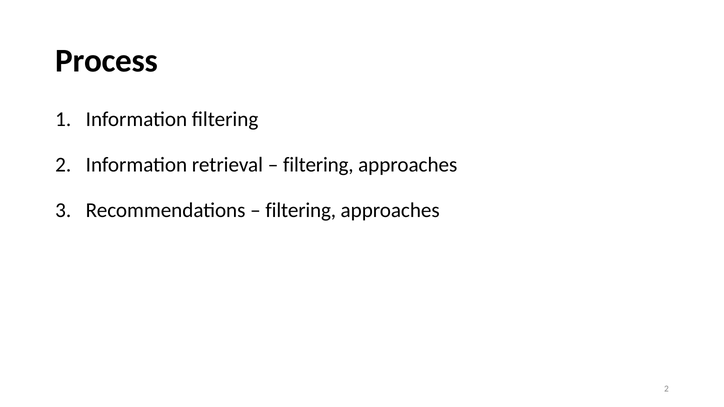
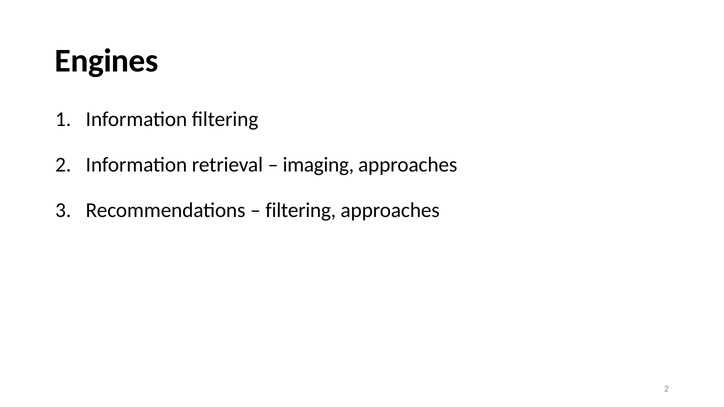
Process: Process -> Engines
filtering at (318, 165): filtering -> imaging
